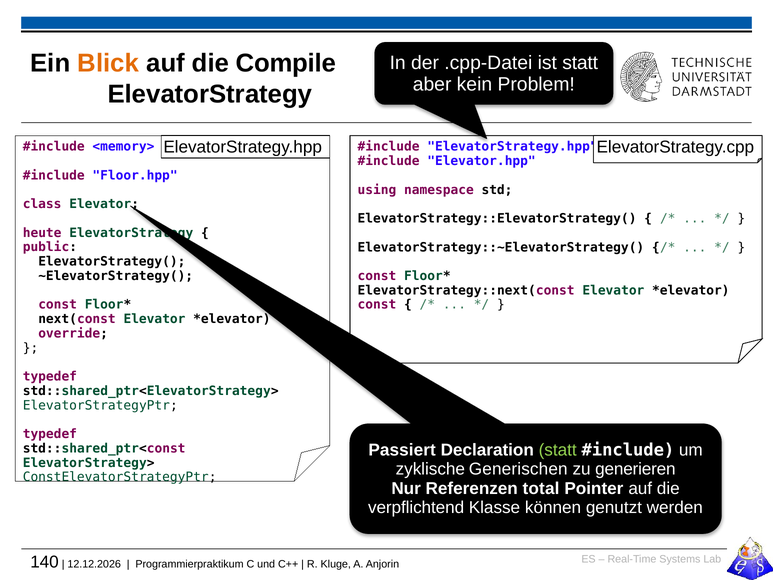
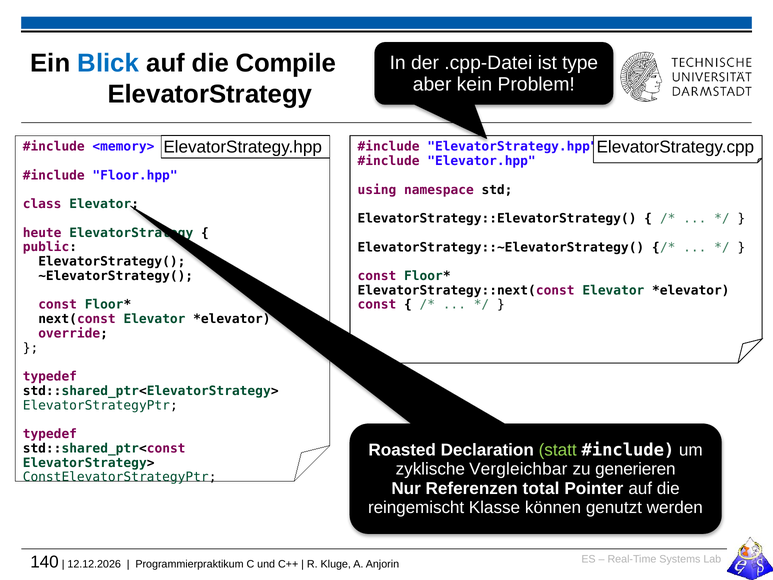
Blick colour: orange -> blue
ist statt: statt -> type
Passiert: Passiert -> Roasted
Generischen: Generischen -> Vergleichbar
verpflichtend: verpflichtend -> reingemischt
